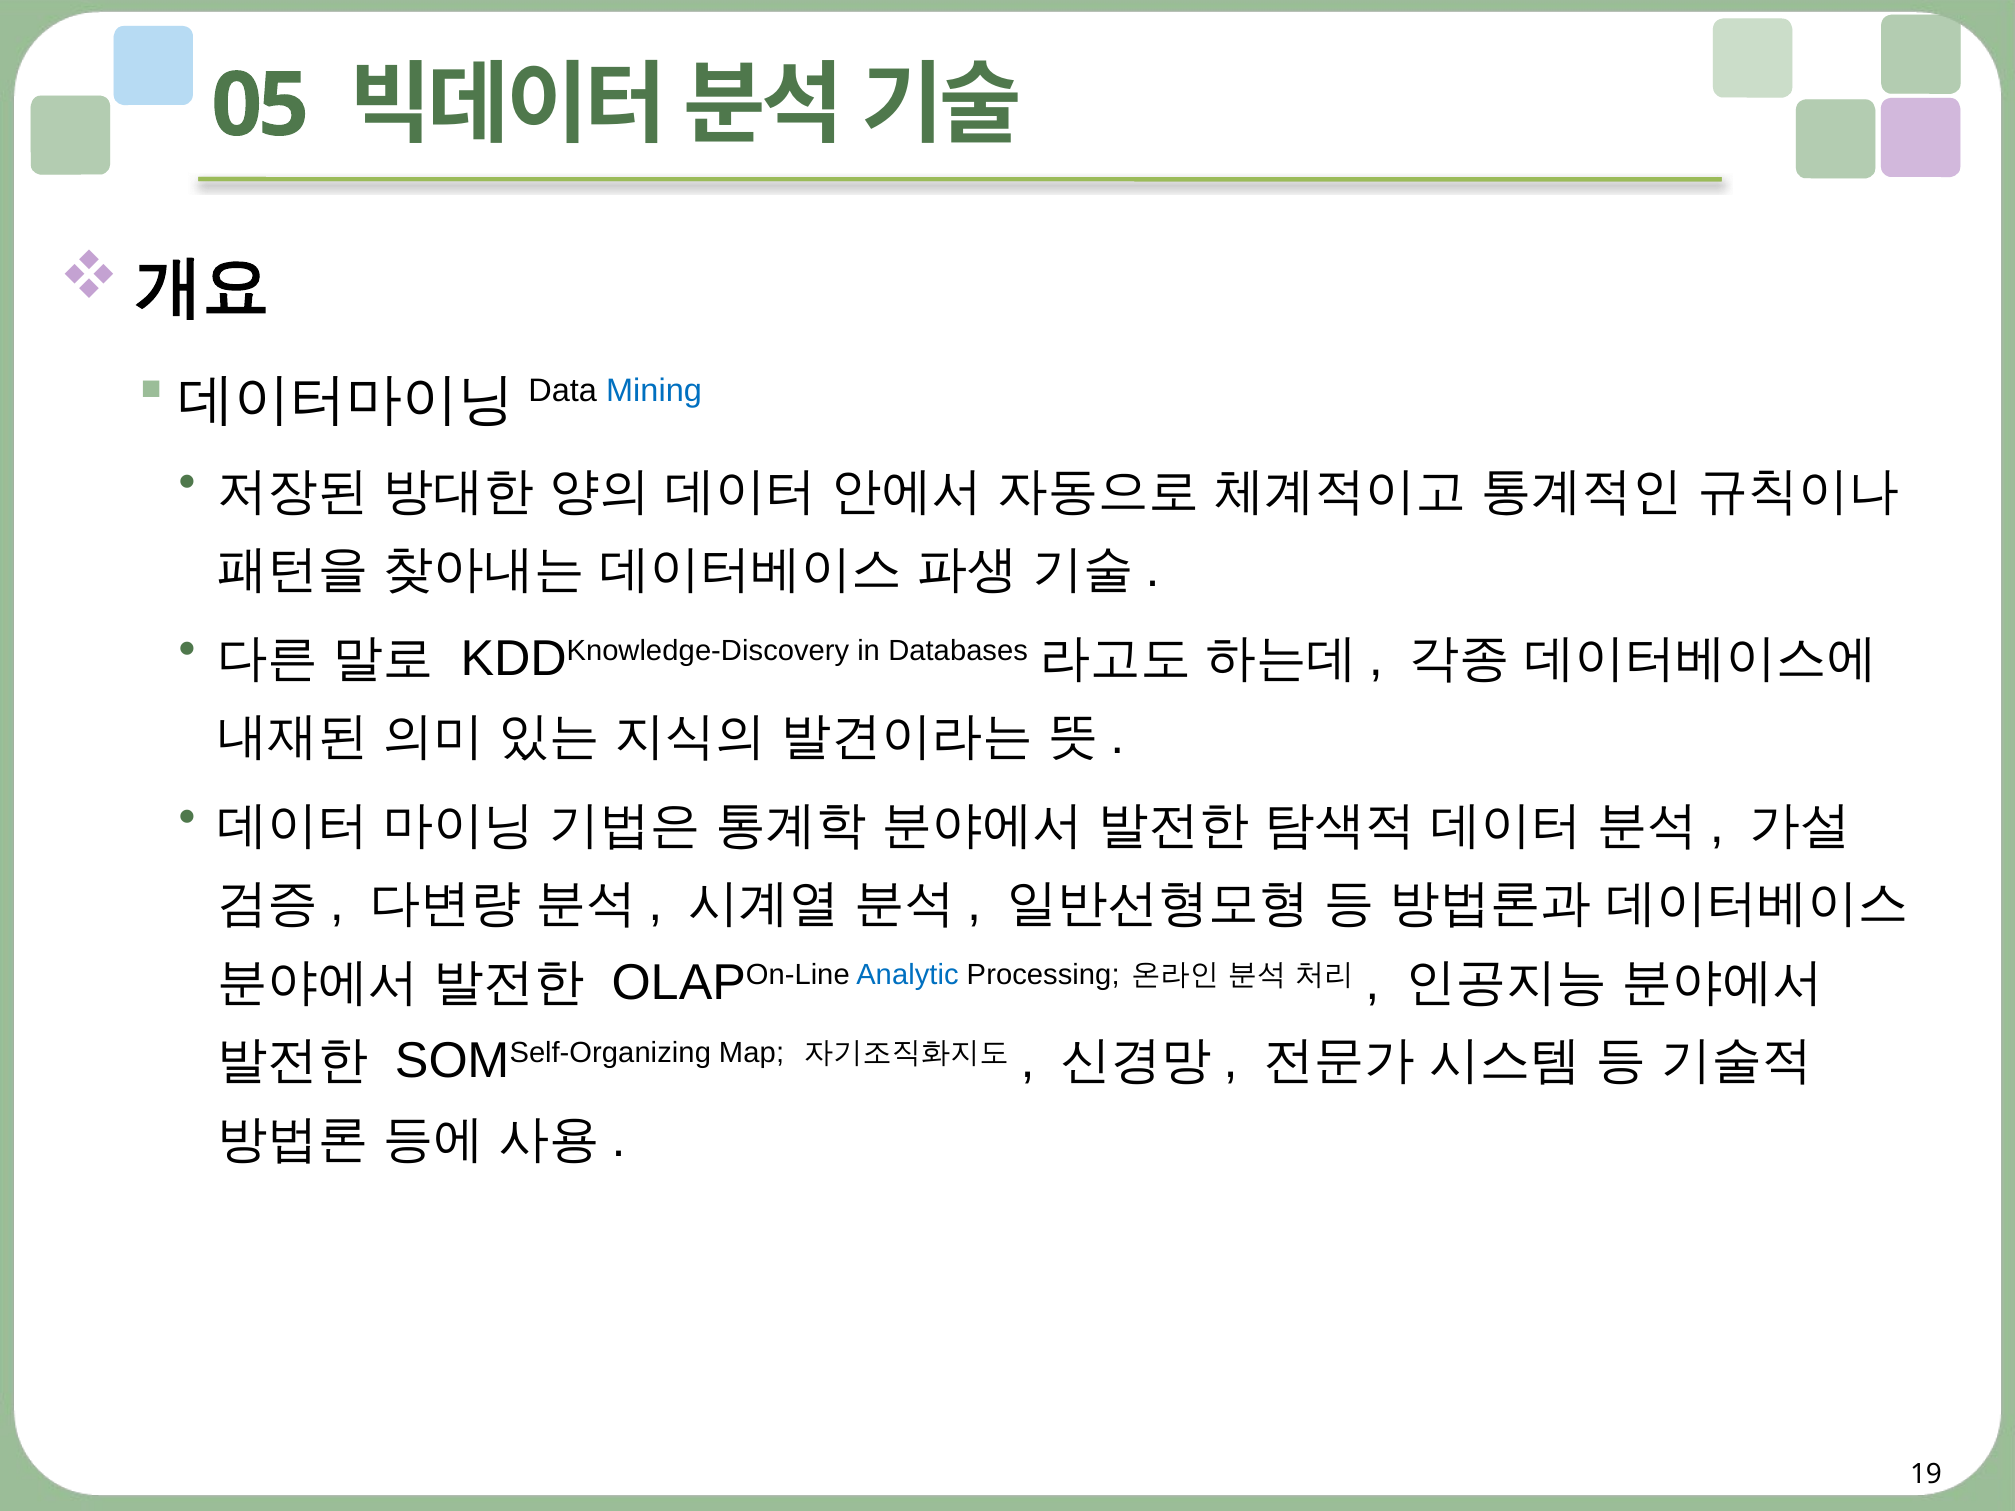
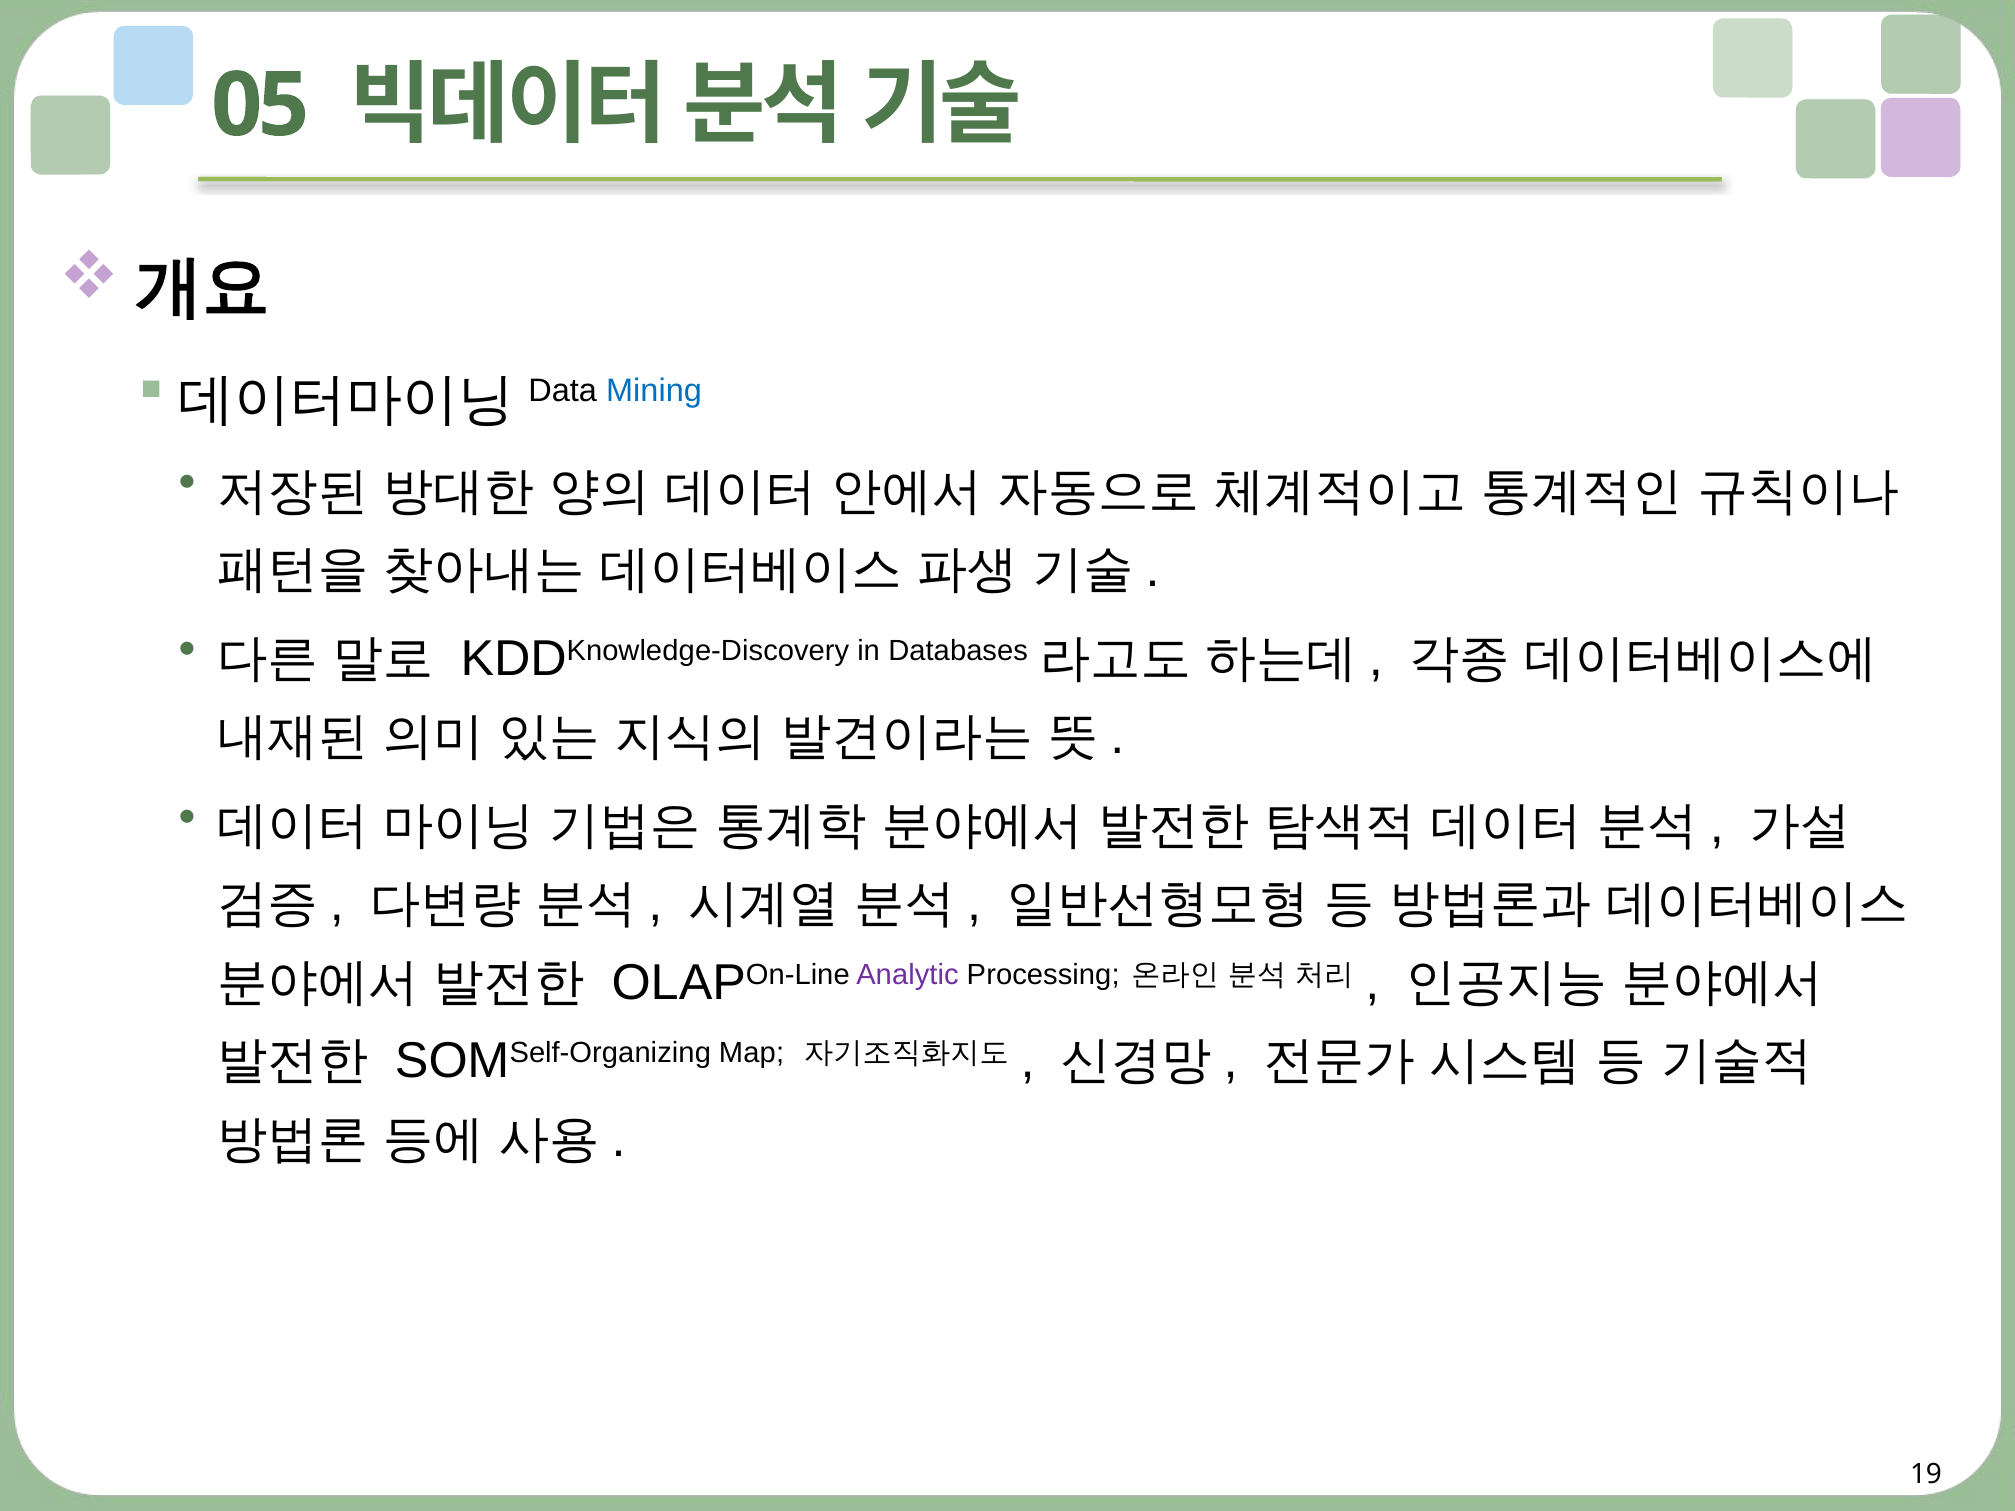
Analytic colour: blue -> purple
